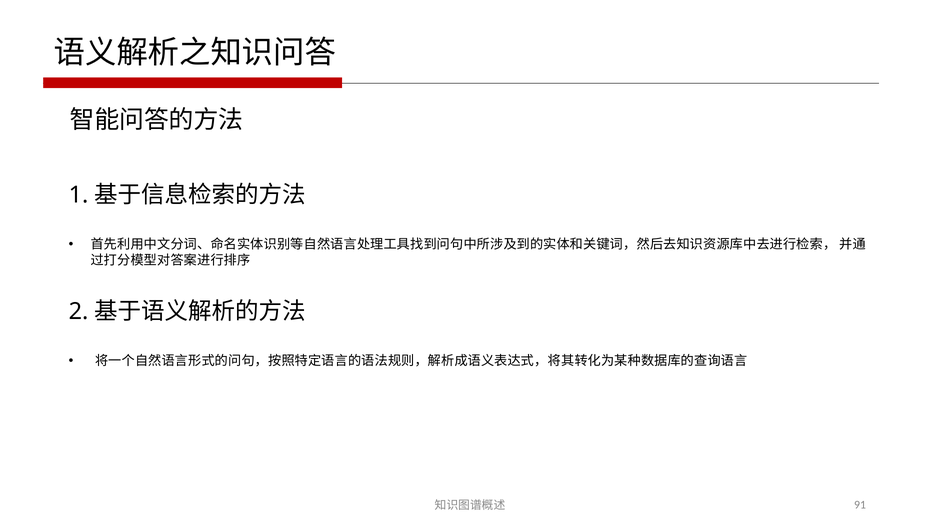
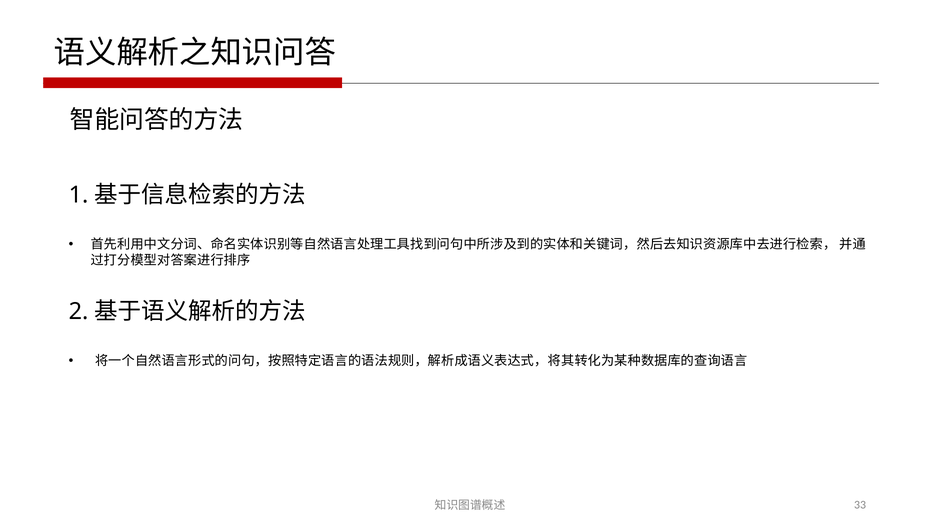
91: 91 -> 33
